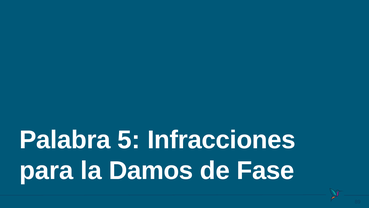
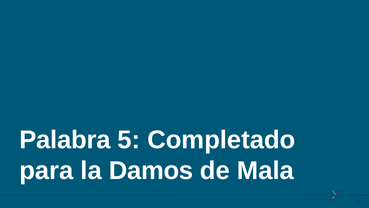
Infracciones: Infracciones -> Completado
Fase: Fase -> Mala
